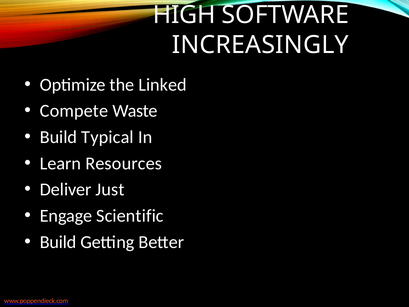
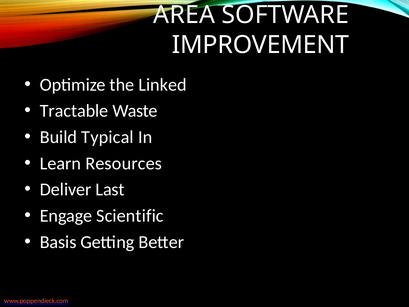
HIGH: HIGH -> AREA
INCREASINGLY: INCREASINGLY -> IMPROVEMENT
Compete: Compete -> Tractable
Just: Just -> Last
Build at (58, 242): Build -> Basis
